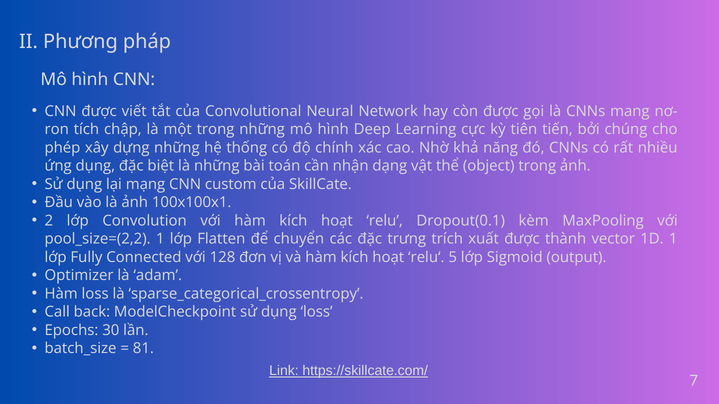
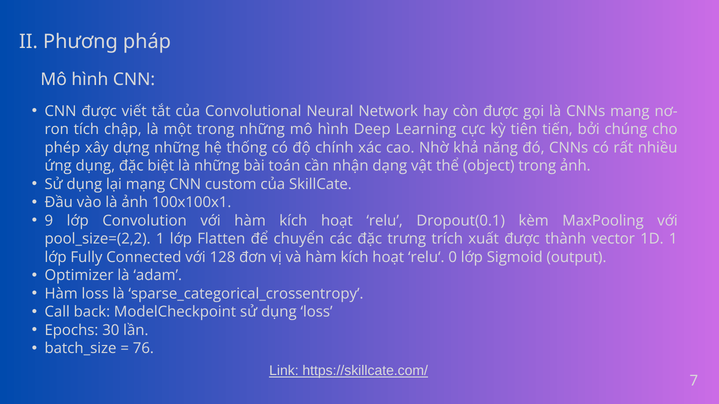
2: 2 -> 9
5: 5 -> 0
81: 81 -> 76
